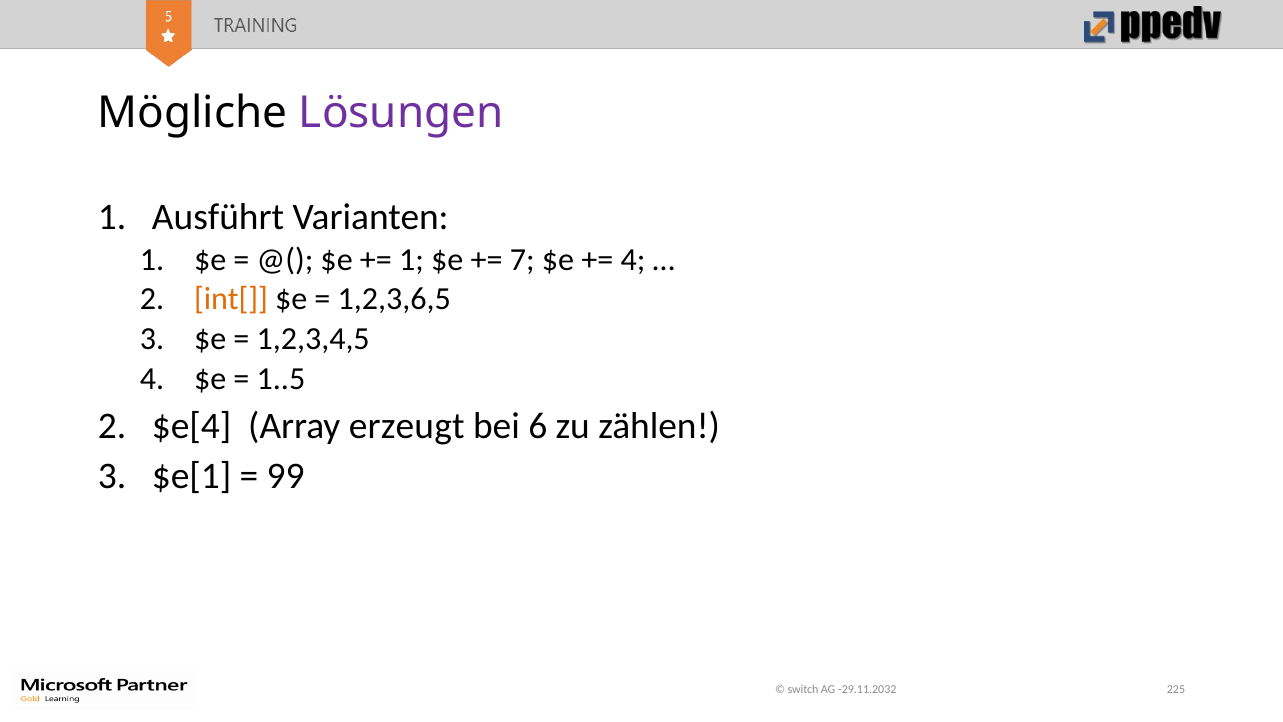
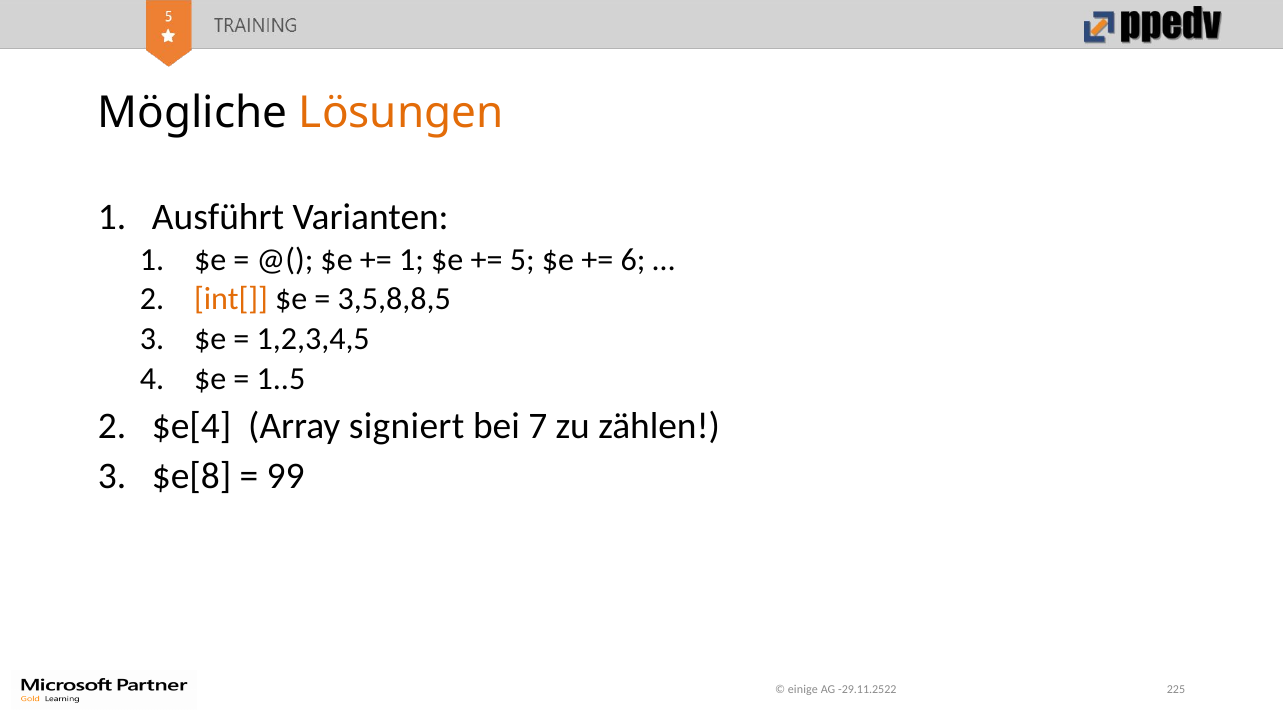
Lösungen colour: purple -> orange
7: 7 -> 5
4 at (633, 259): 4 -> 6
1,2,3,6,5: 1,2,3,6,5 -> 3,5,8,8,5
erzeugt: erzeugt -> signiert
6: 6 -> 7
$e[1: $e[1 -> $e[8
switch: switch -> einige
-29.11.2032: -29.11.2032 -> -29.11.2522
